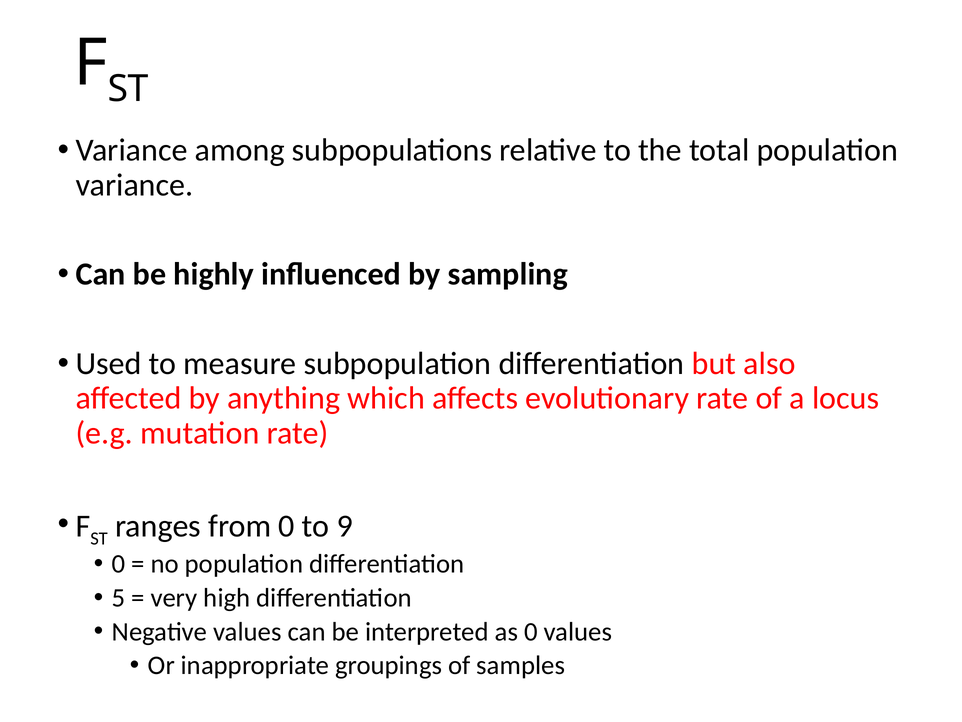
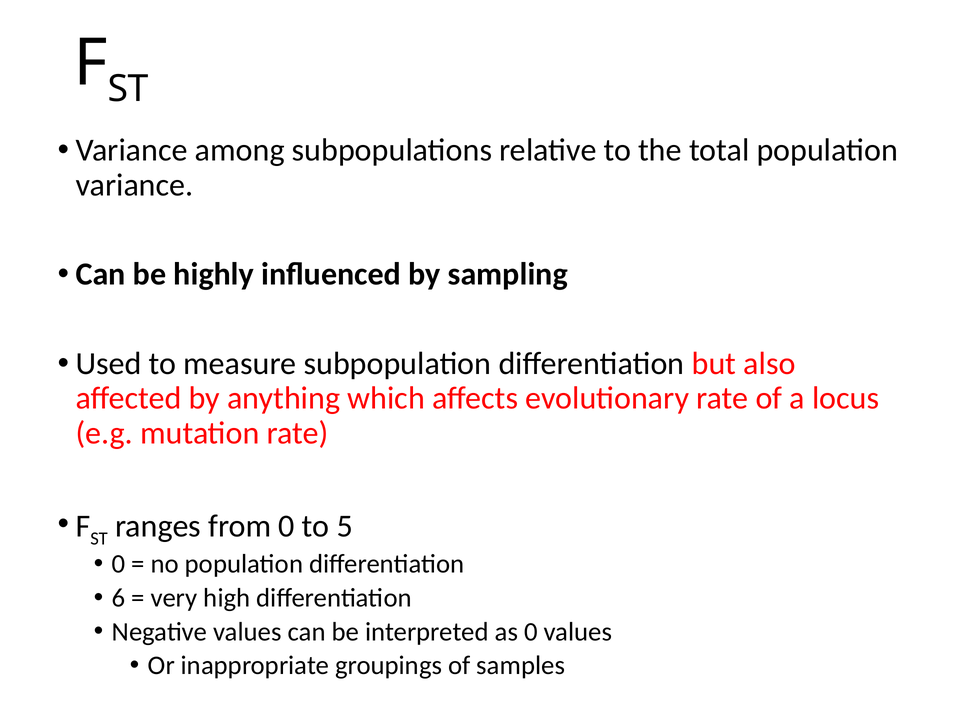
9: 9 -> 5
5: 5 -> 6
